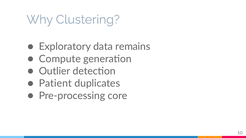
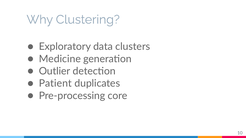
remains: remains -> clusters
Compute: Compute -> Medicine
